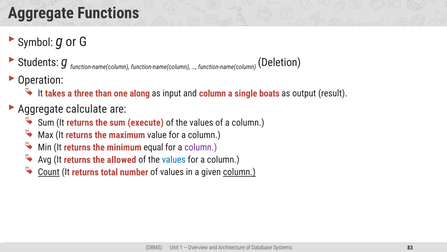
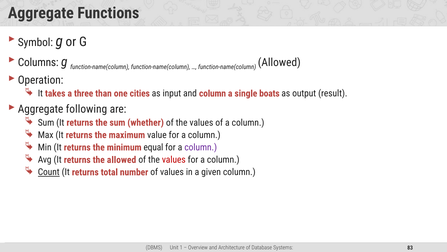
Students: Students -> Columns
function-name(column Deletion: Deletion -> Allowed
along: along -> cities
calculate: calculate -> following
execute: execute -> whether
values at (174, 159) colour: blue -> red
column at (239, 172) underline: present -> none
